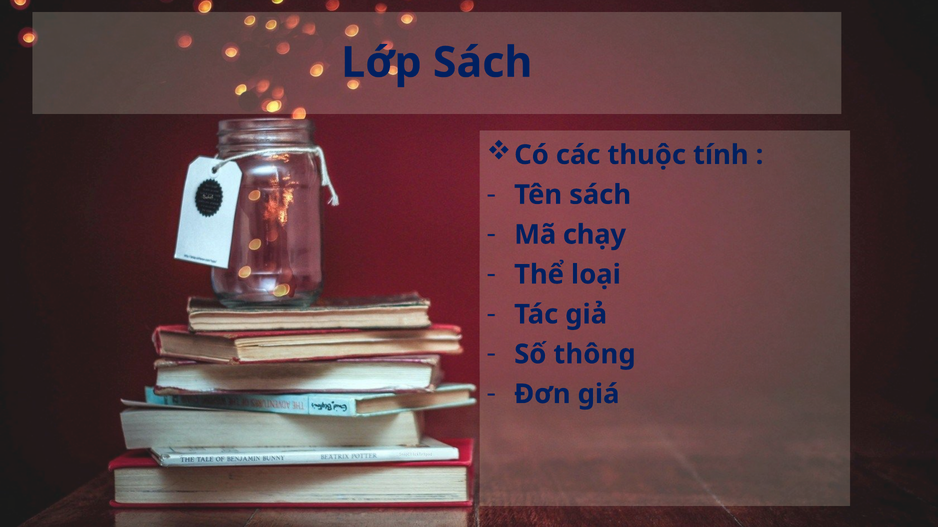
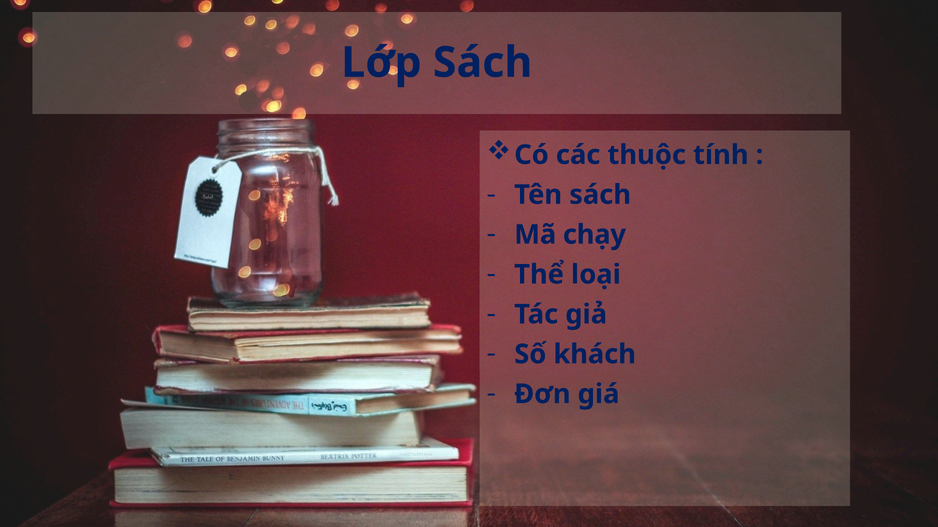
thông: thông -> khách
